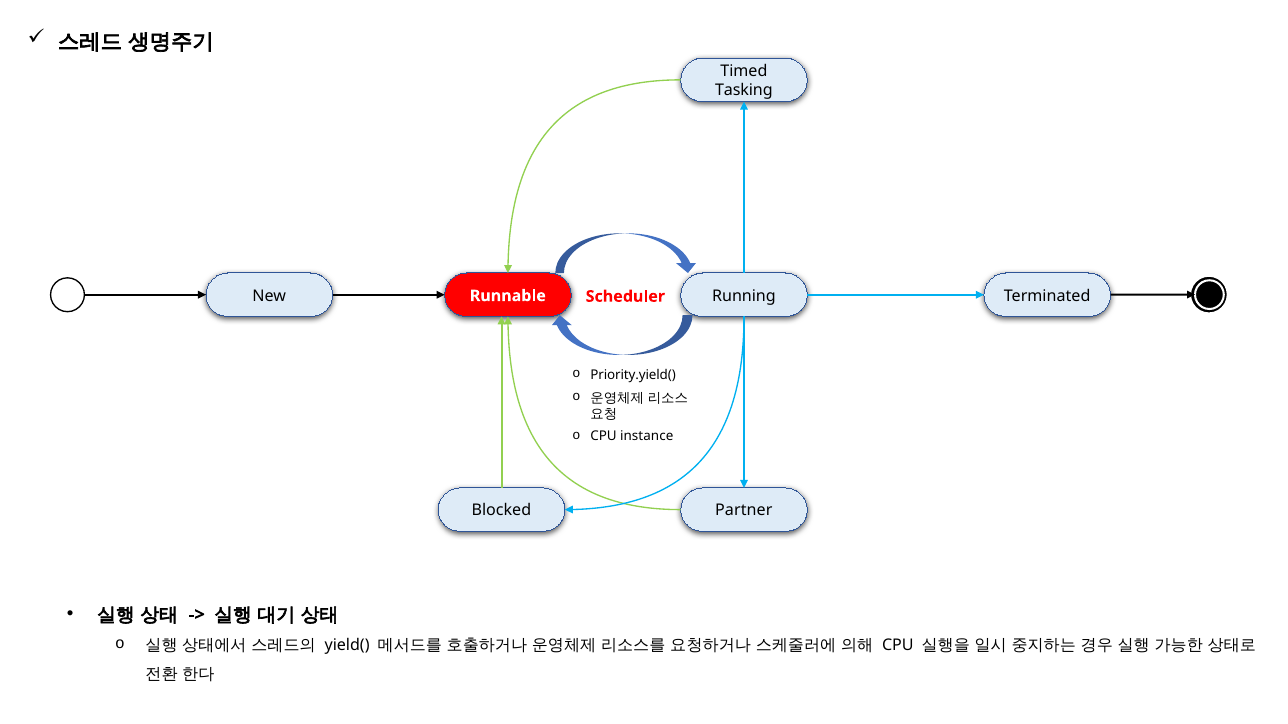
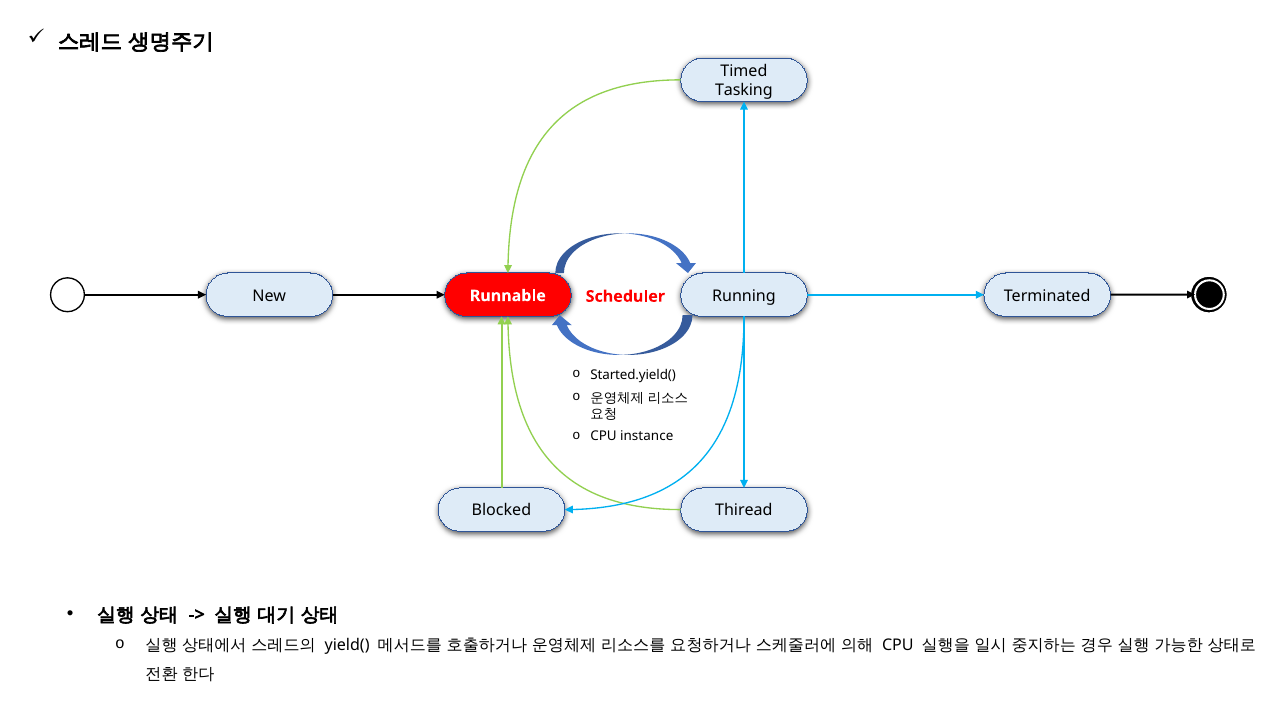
Priority.yield(: Priority.yield( -> Started.yield(
Partner: Partner -> Thiread
